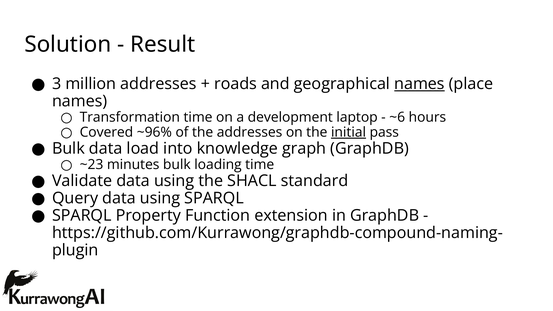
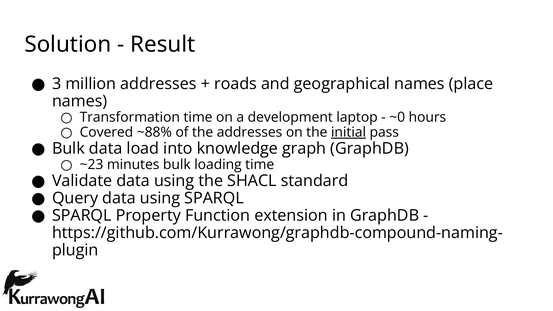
names at (419, 84) underline: present -> none
~6: ~6 -> ~0
~96%: ~96% -> ~88%
